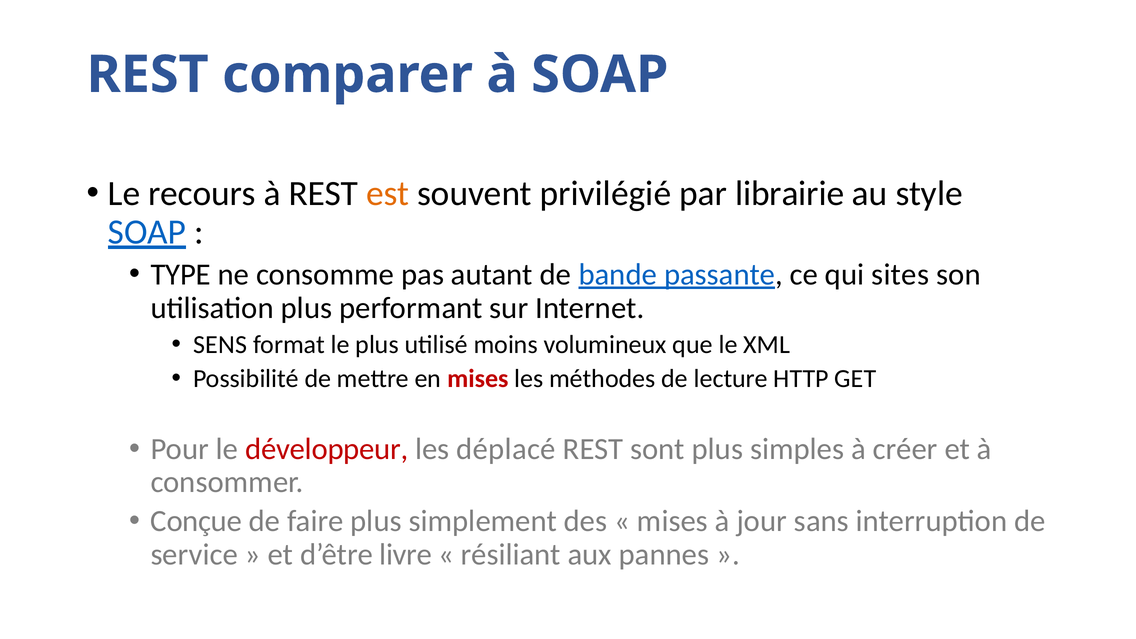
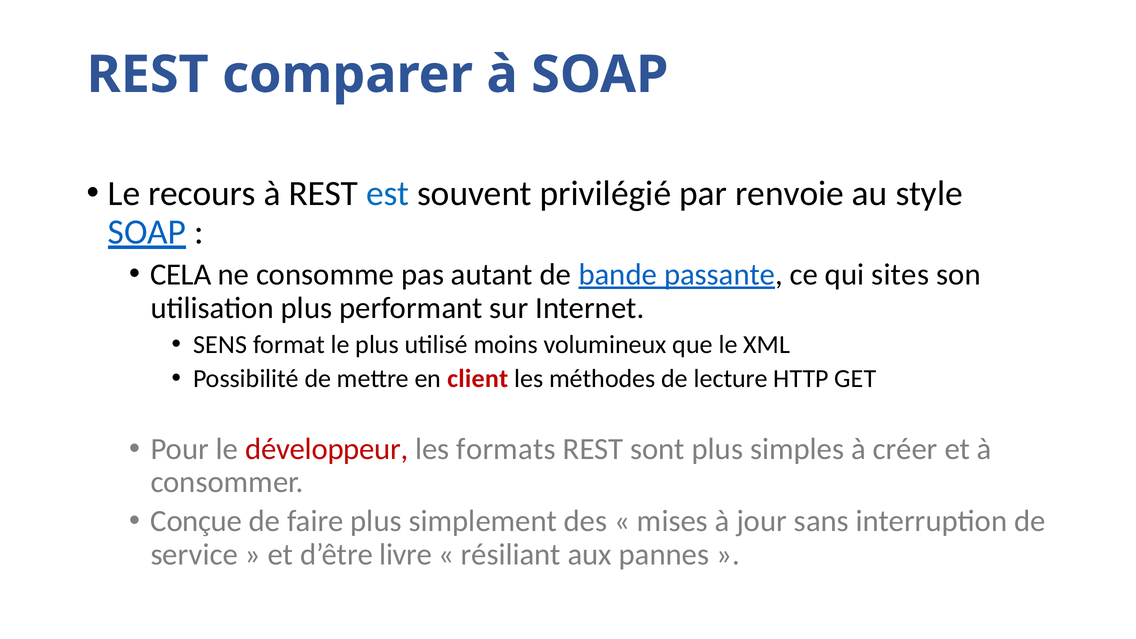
est colour: orange -> blue
librairie: librairie -> renvoie
TYPE: TYPE -> CELA
en mises: mises -> client
déplacé: déplacé -> formats
